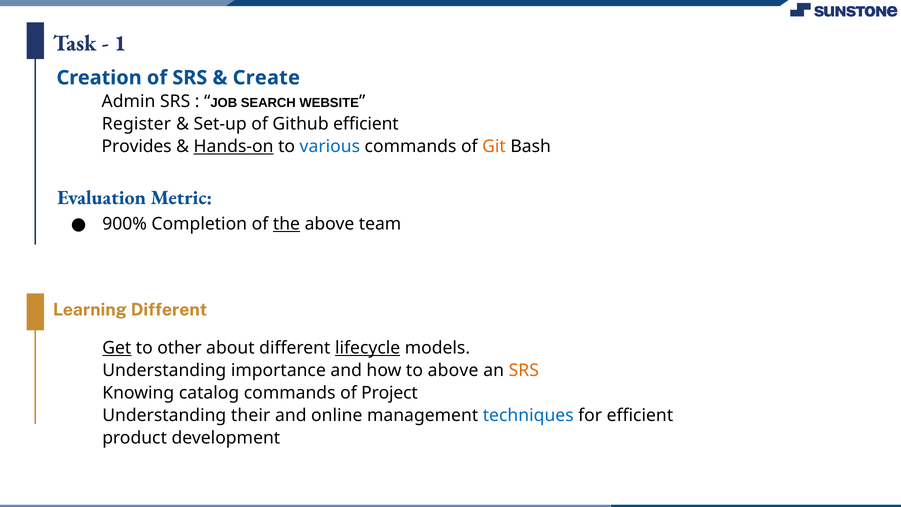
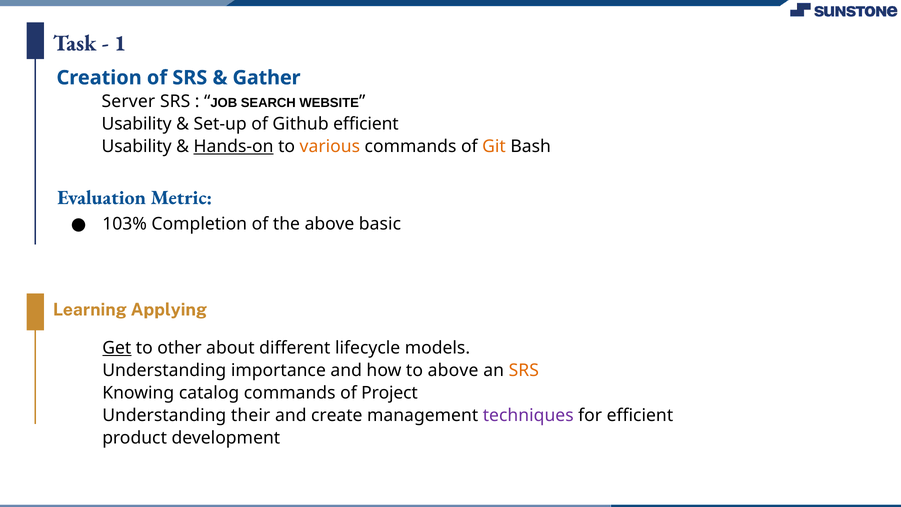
Create: Create -> Gather
Admin: Admin -> Server
Register at (136, 124): Register -> Usability
Provides at (137, 147): Provides -> Usability
various colour: blue -> orange
900%: 900% -> 103%
the underline: present -> none
team: team -> basic
Learning Different: Different -> Applying
lifecycle underline: present -> none
online: online -> create
techniques colour: blue -> purple
